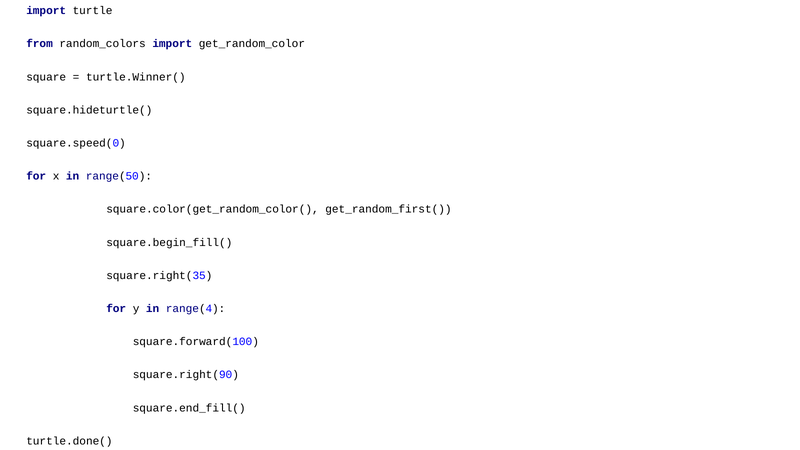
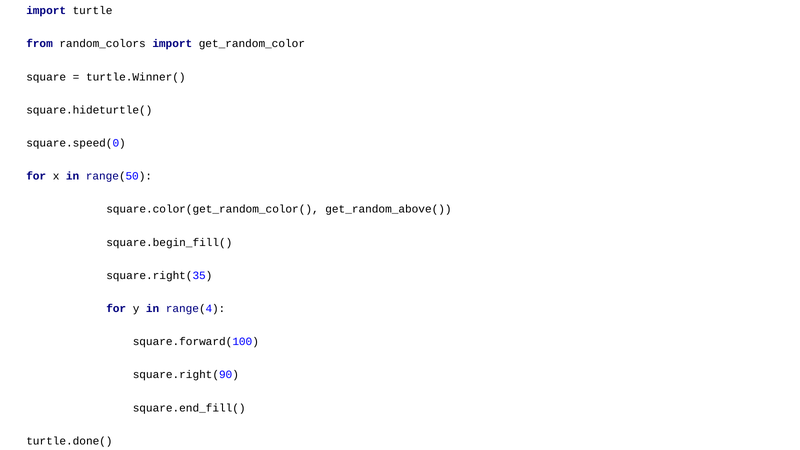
get_random_first(: get_random_first( -> get_random_above(
